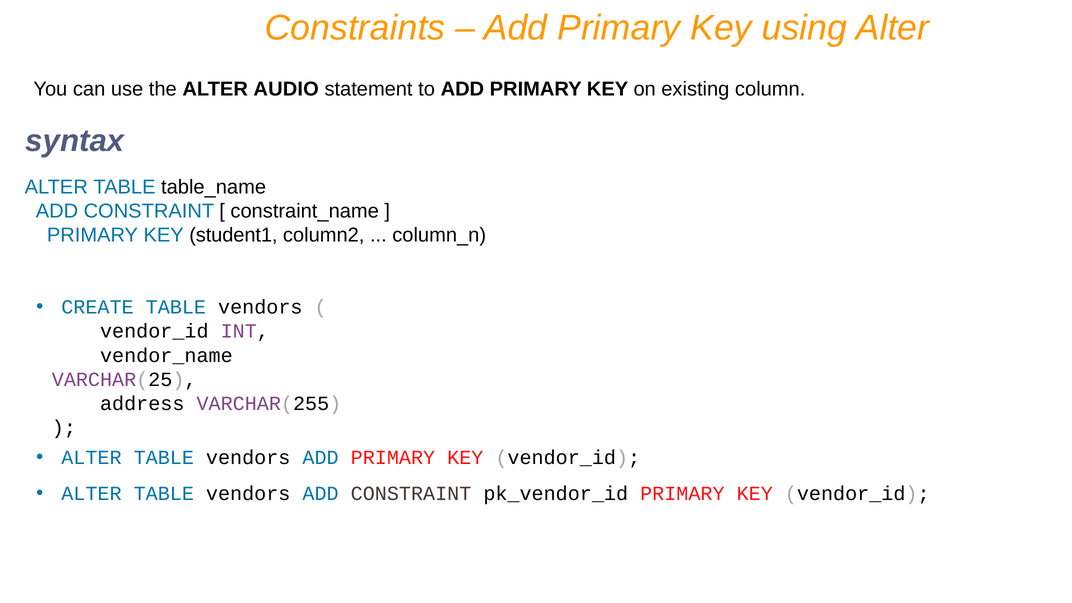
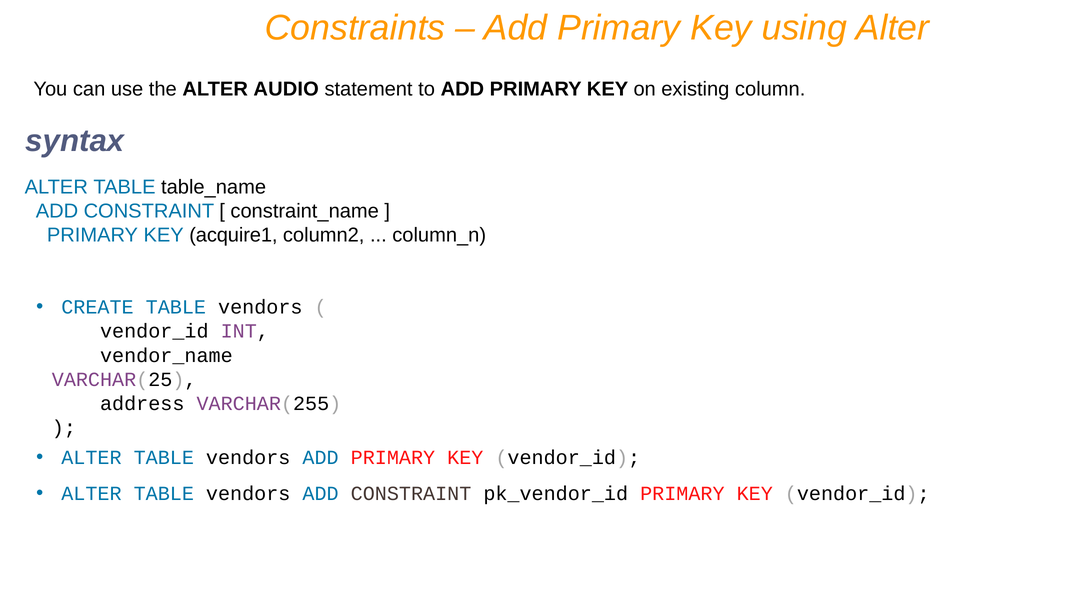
student1: student1 -> acquire1
